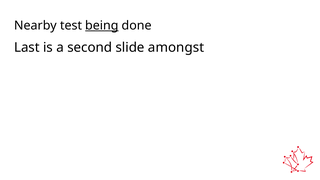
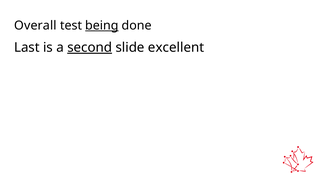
Nearby: Nearby -> Overall
second underline: none -> present
amongst: amongst -> excellent
